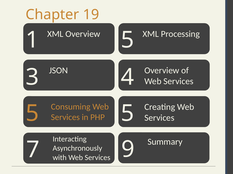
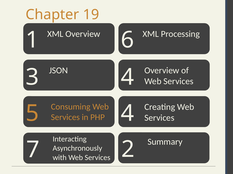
1 5: 5 -> 6
5 5: 5 -> 4
9: 9 -> 2
